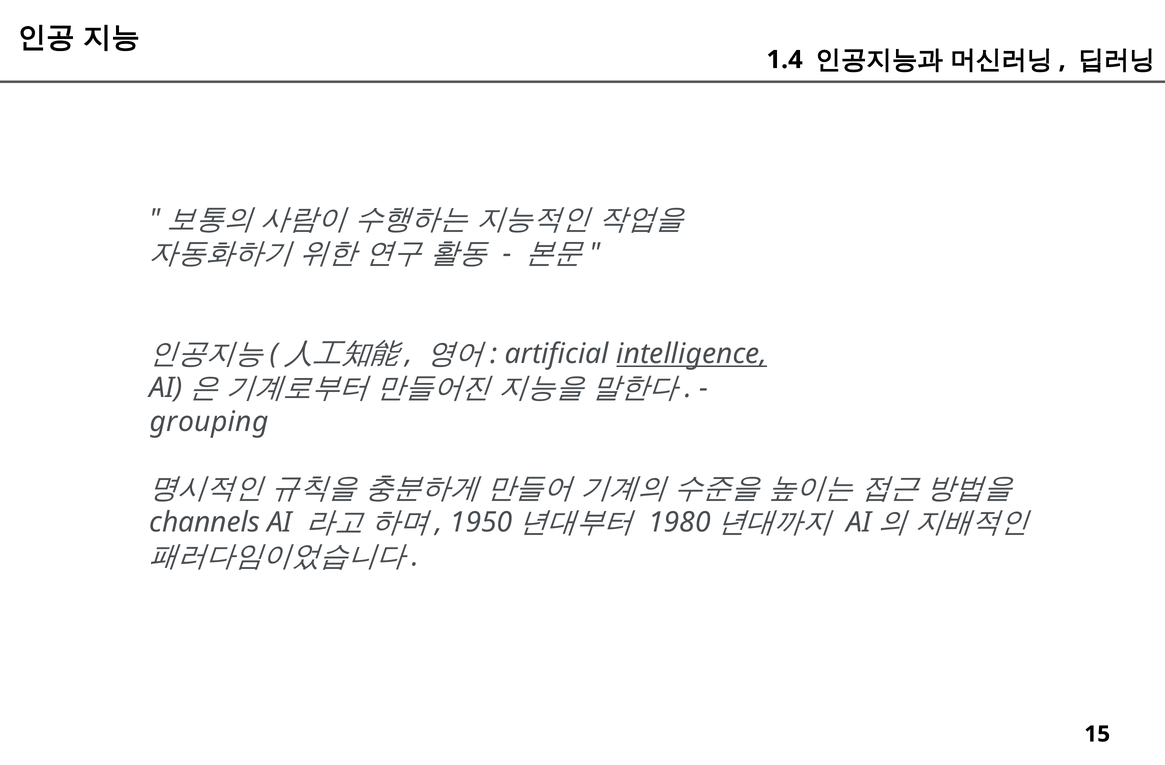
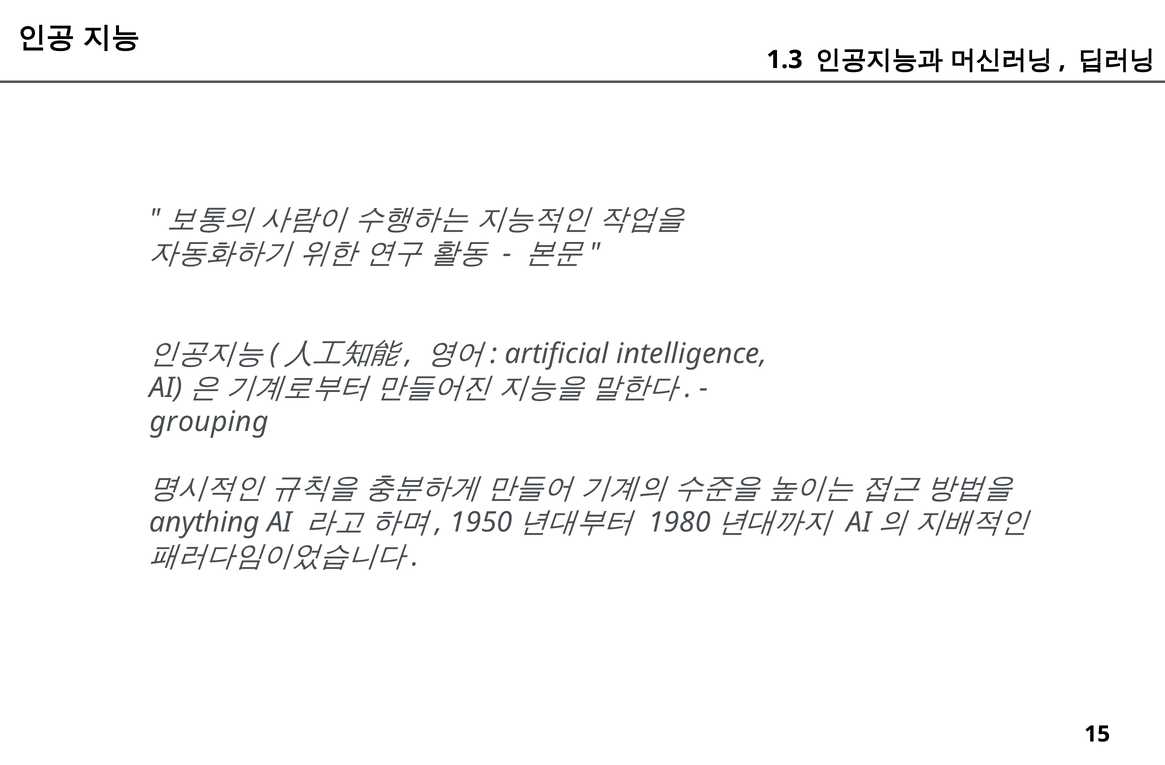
1.4: 1.4 -> 1.3
intelligence underline: present -> none
channels: channels -> anything
